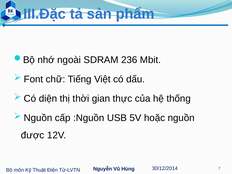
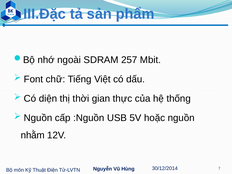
236: 236 -> 257
được: được -> nhằm
